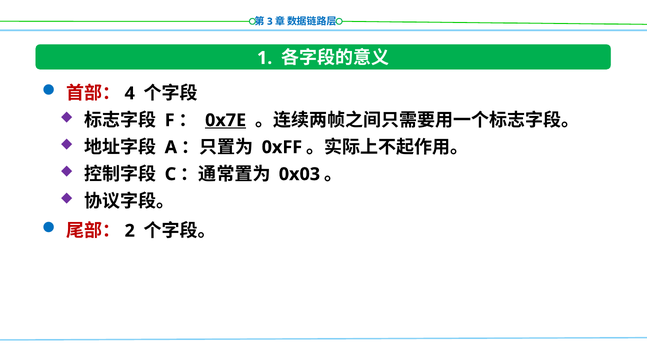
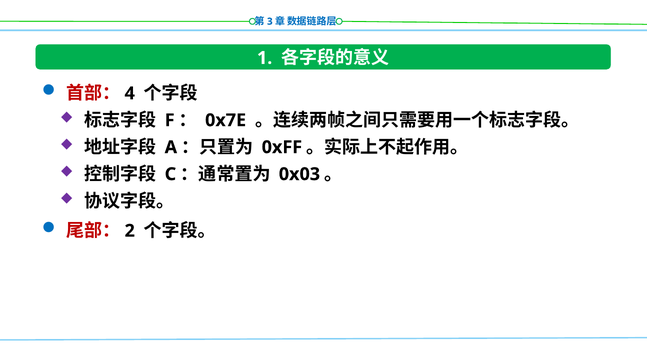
0x7E underline: present -> none
